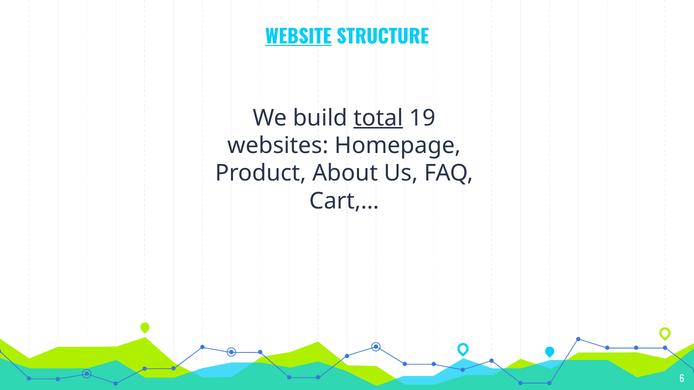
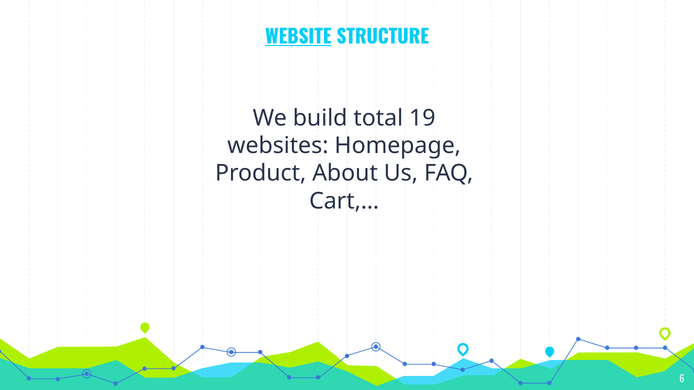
total underline: present -> none
